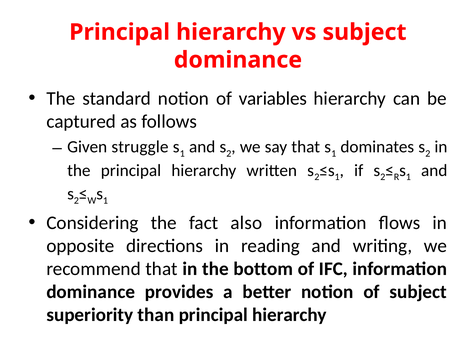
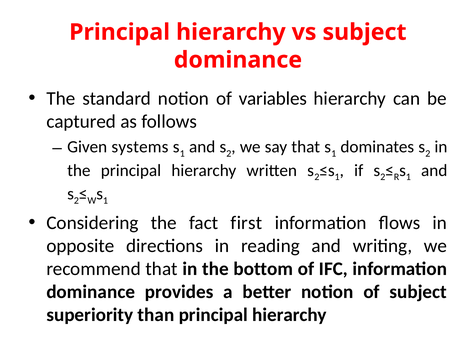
struggle: struggle -> systems
also: also -> first
